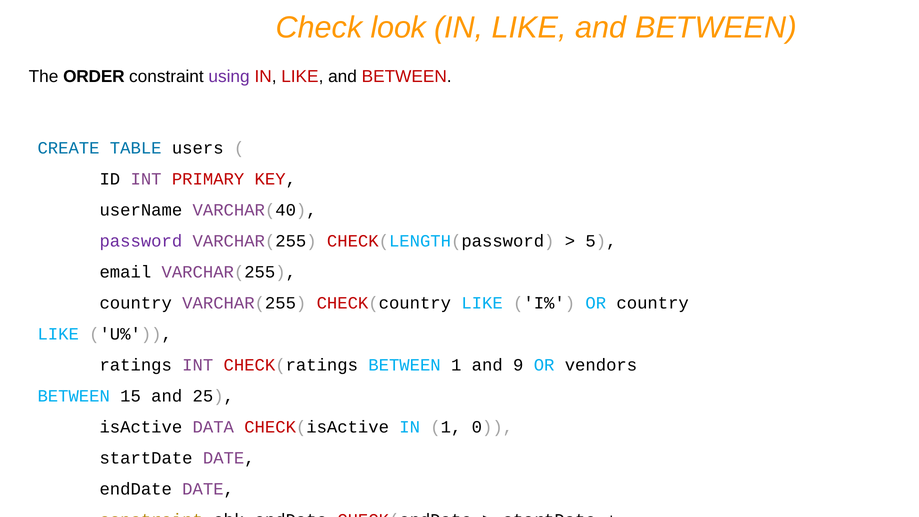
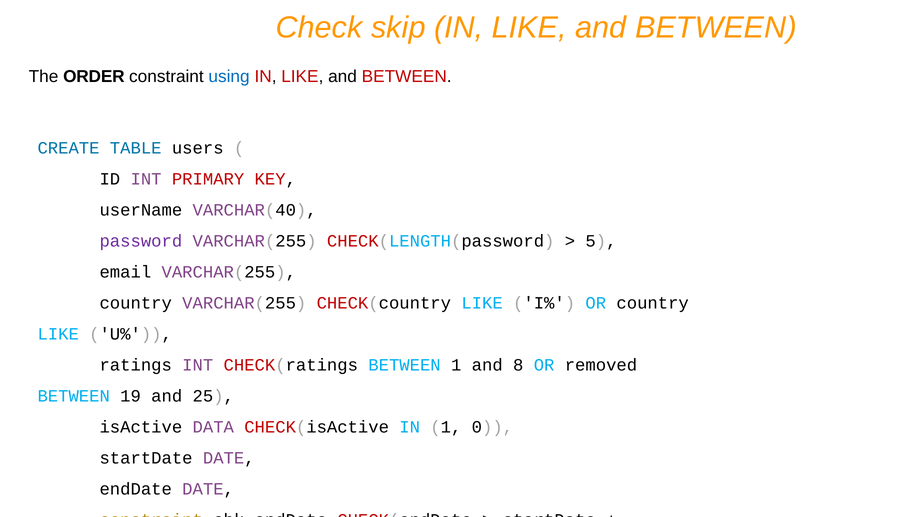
look: look -> skip
using colour: purple -> blue
9: 9 -> 8
vendors: vendors -> removed
15: 15 -> 19
